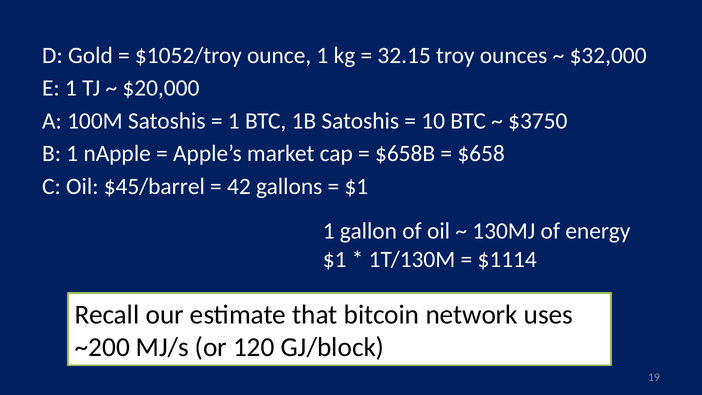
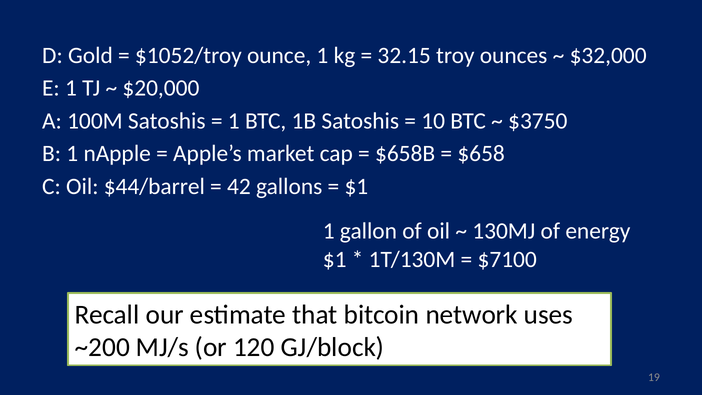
$45/barrel: $45/barrel -> $44/barrel
$1114: $1114 -> $7100
